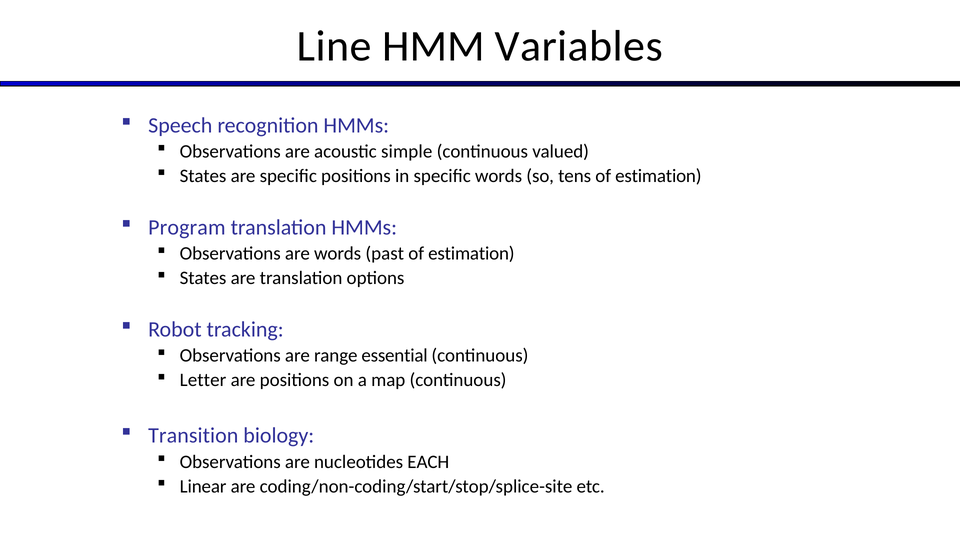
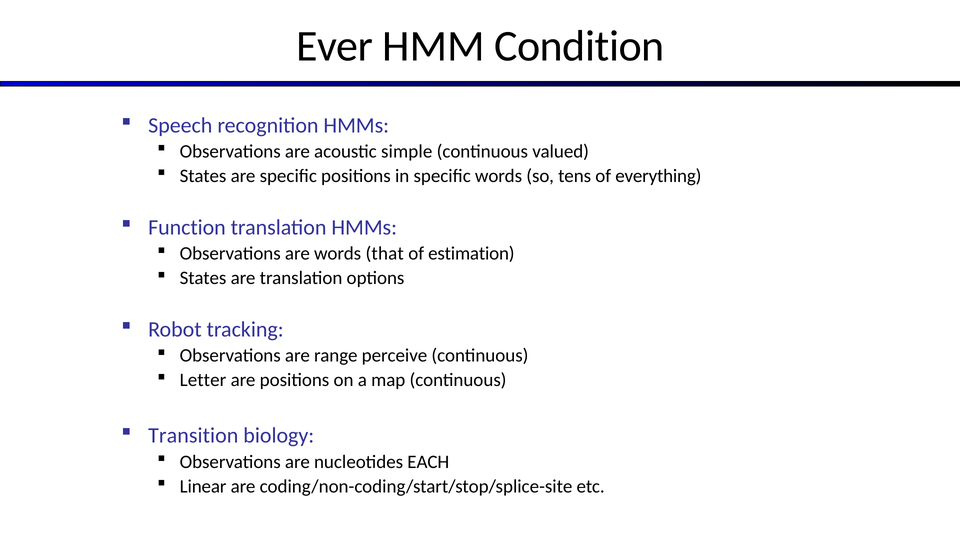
Line: Line -> Ever
Variables: Variables -> Condition
tens of estimation: estimation -> everything
Program: Program -> Function
past: past -> that
essential: essential -> perceive
